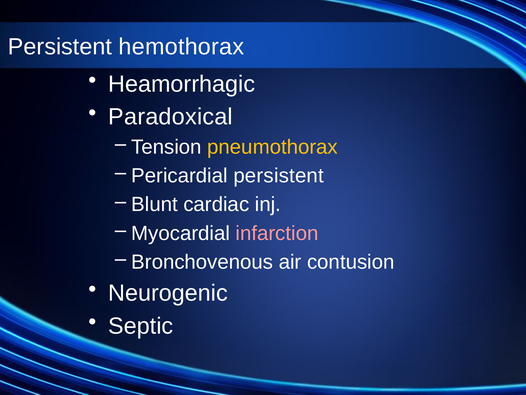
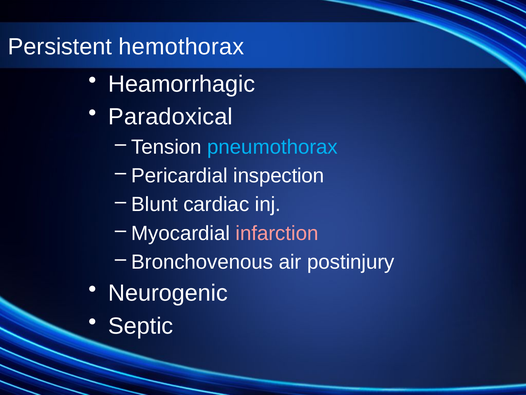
pneumothorax colour: yellow -> light blue
Pericardial persistent: persistent -> inspection
contusion: contusion -> postinjury
